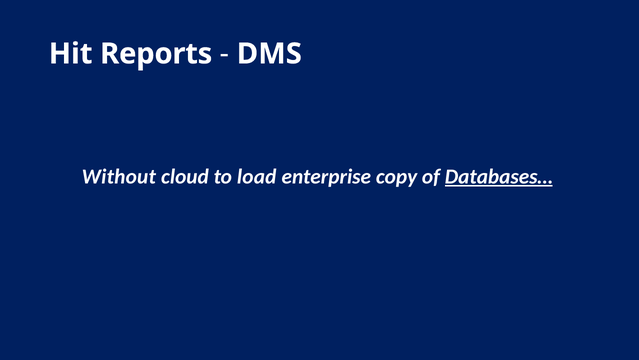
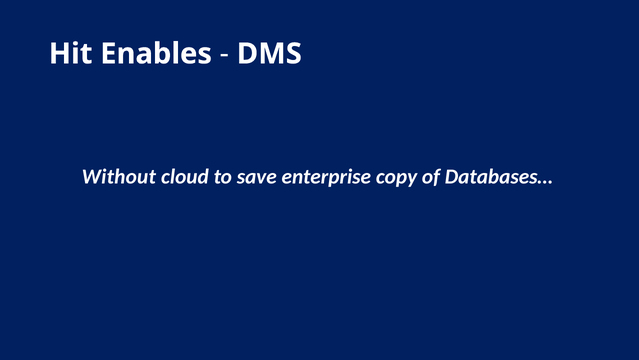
Reports: Reports -> Enables
load: load -> save
Databases… underline: present -> none
